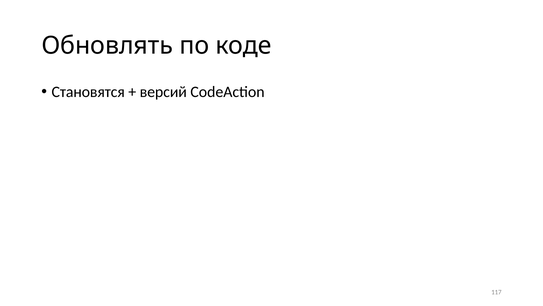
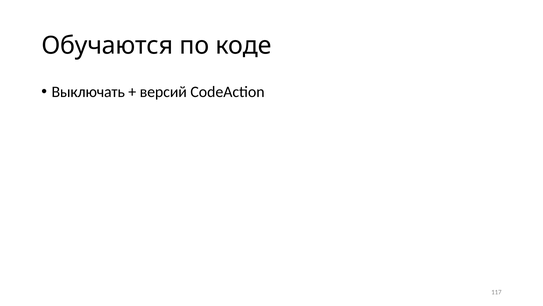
Обновлять: Обновлять -> Обучаются
Становятся: Становятся -> Выключать
